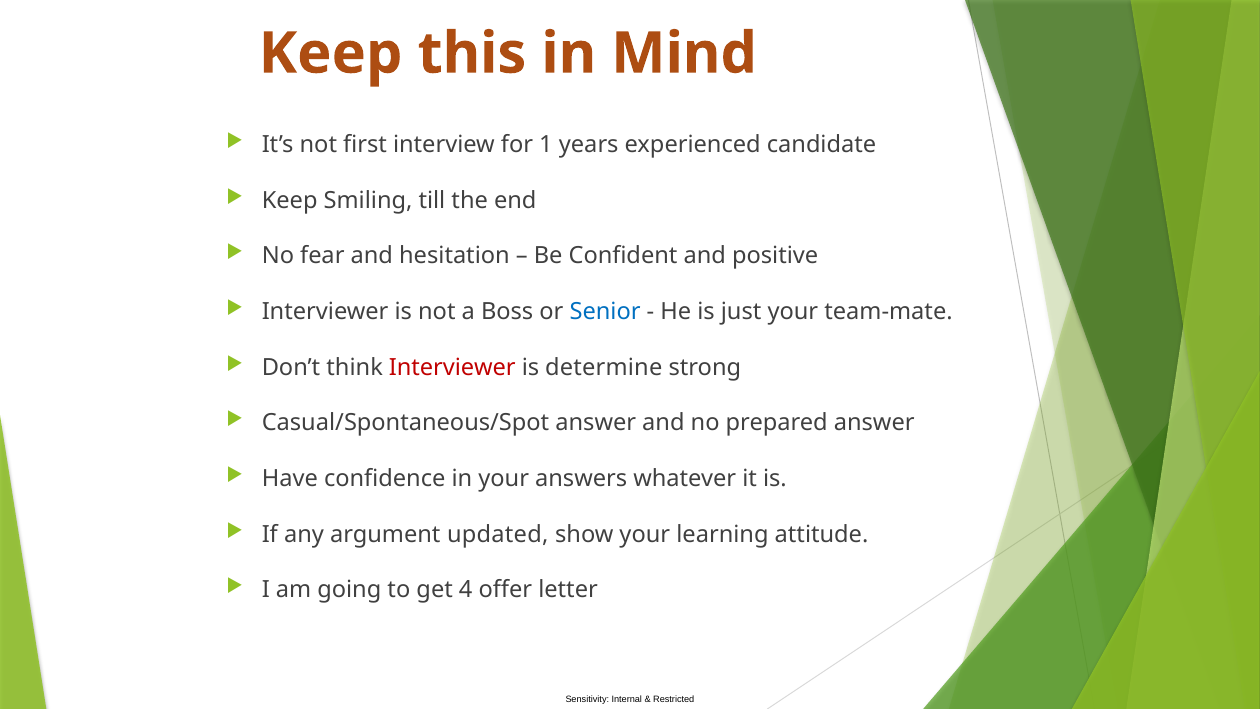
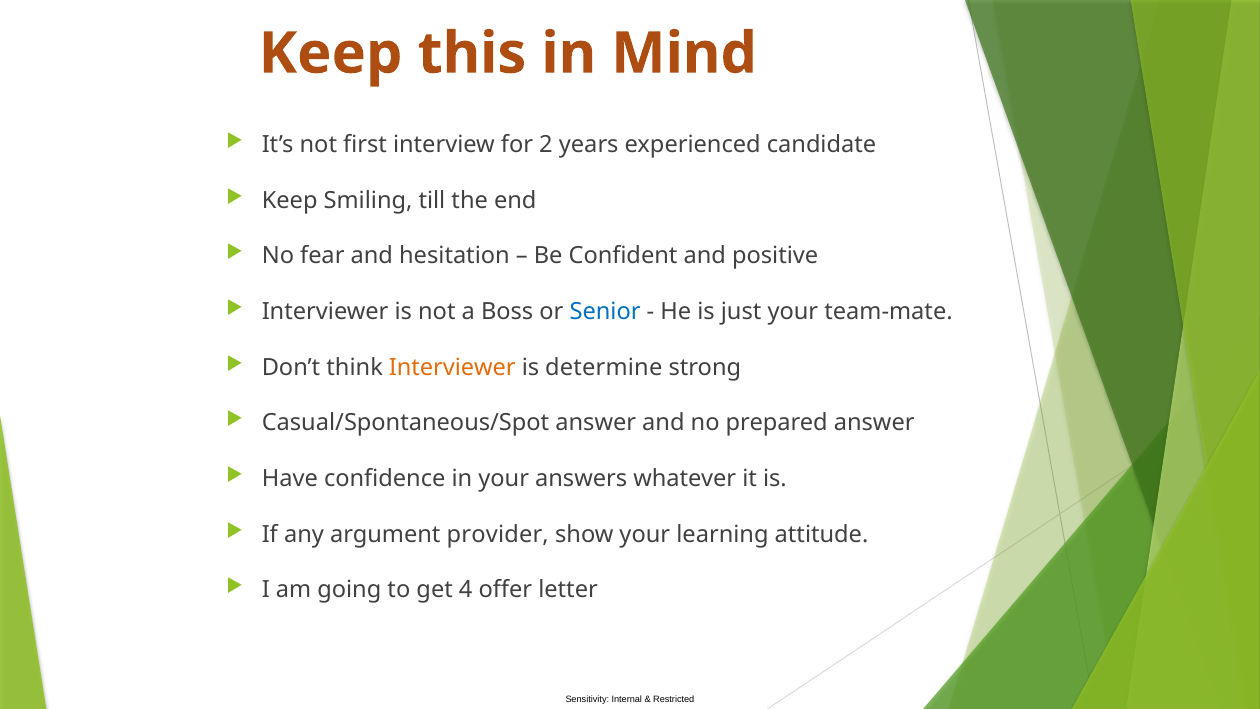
1: 1 -> 2
Interviewer at (452, 367) colour: red -> orange
updated: updated -> provider
